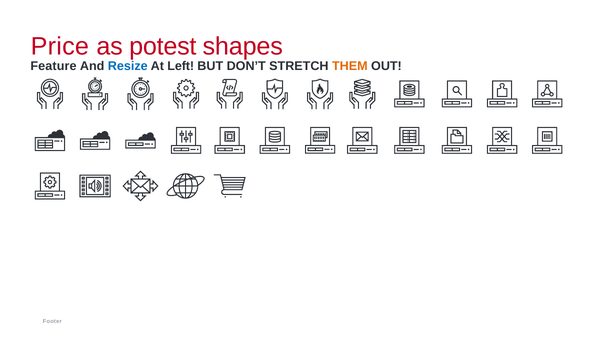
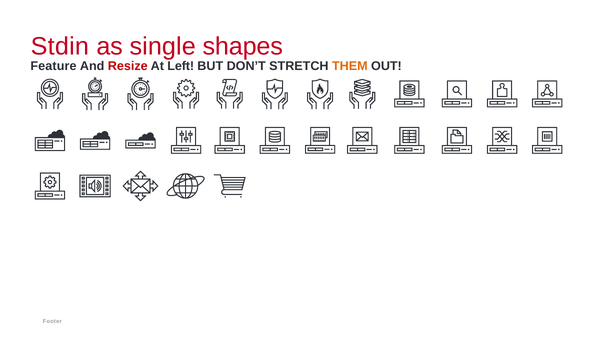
Price: Price -> Stdin
potest: potest -> single
Resize colour: blue -> red
